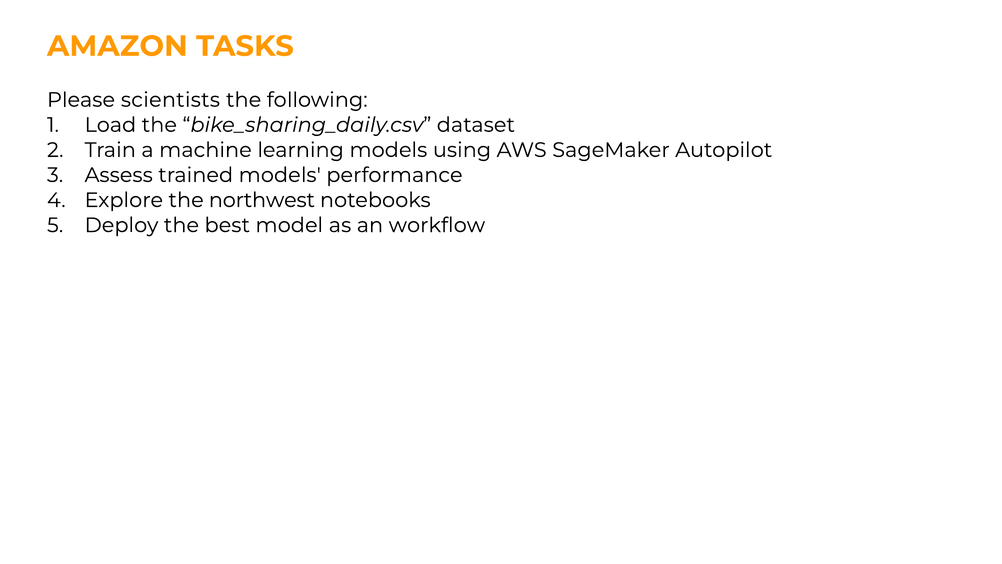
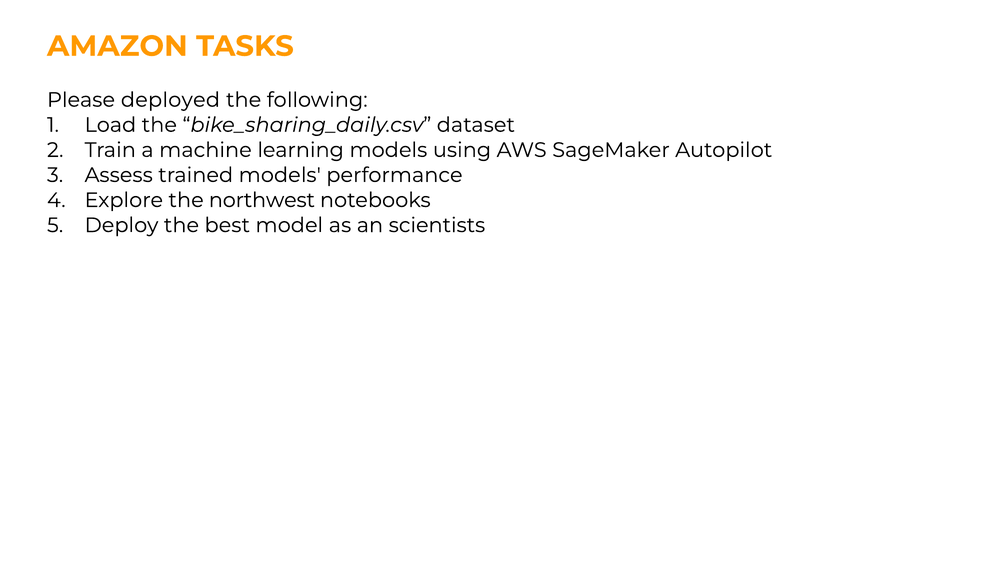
scientists: scientists -> deployed
workflow: workflow -> scientists
